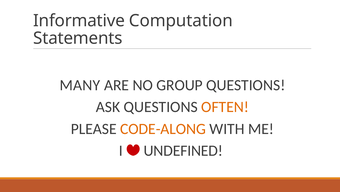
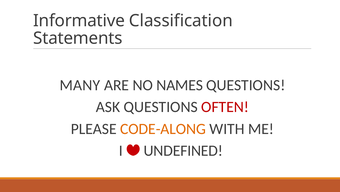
Computation: Computation -> Classification
GROUP: GROUP -> NAMES
OFTEN colour: orange -> red
